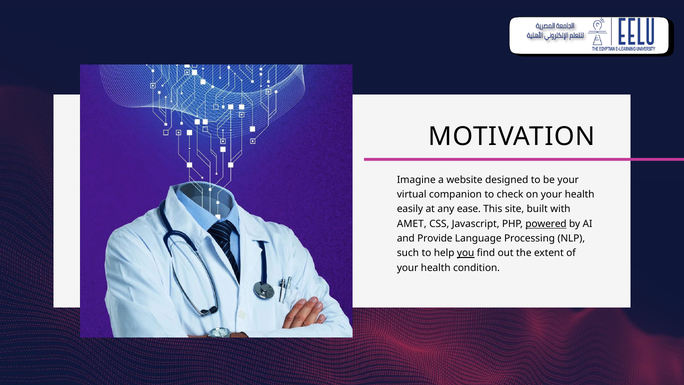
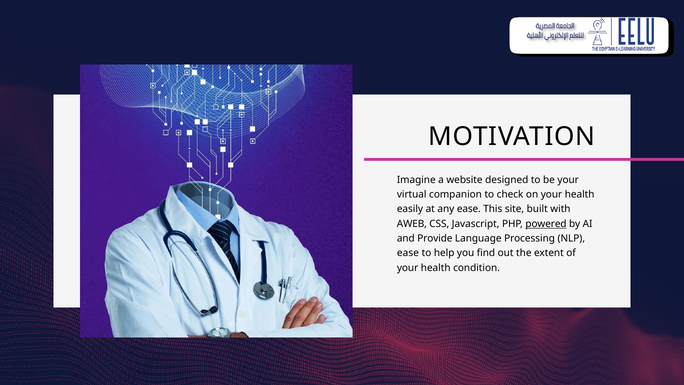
AMET: AMET -> AWEB
such at (408, 253): such -> ease
you underline: present -> none
